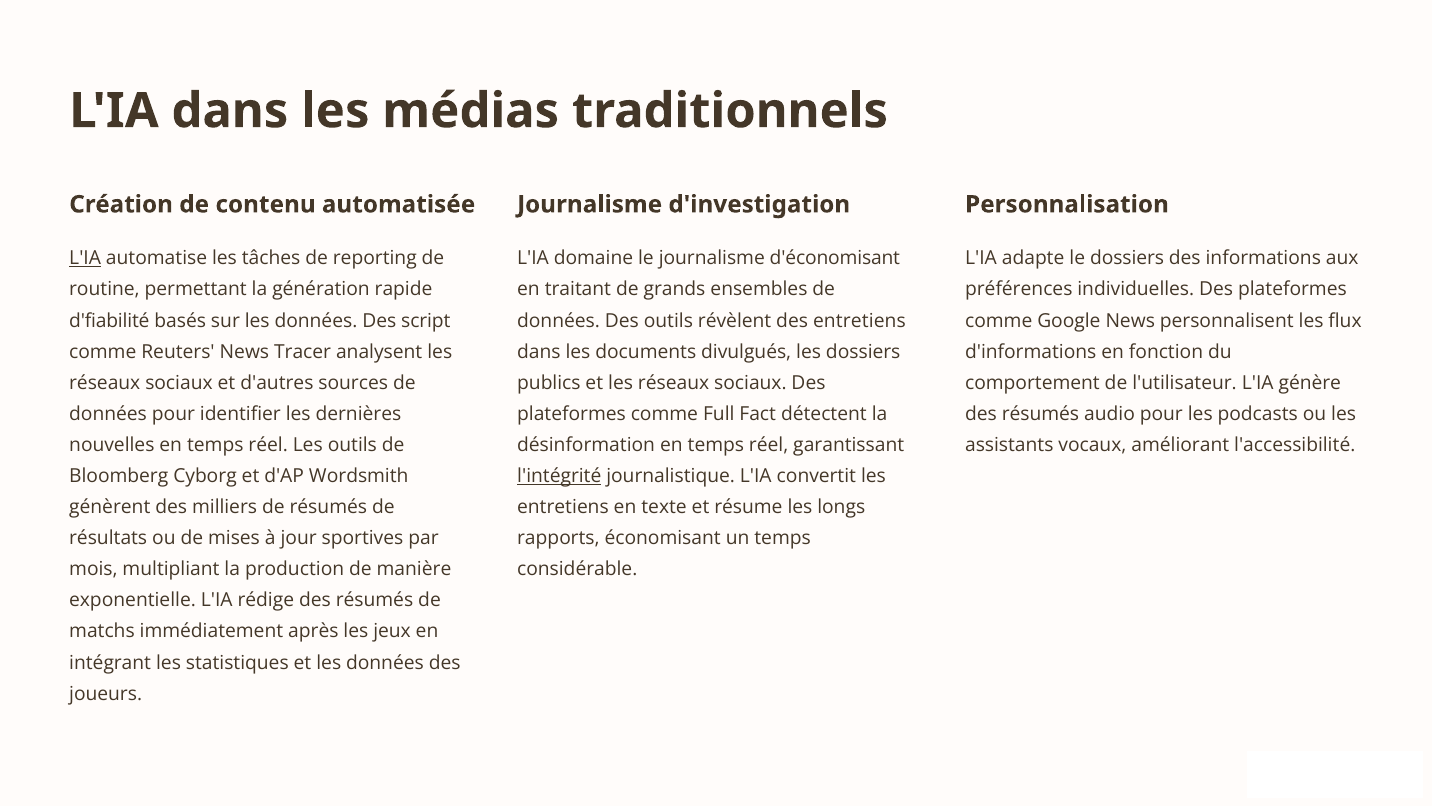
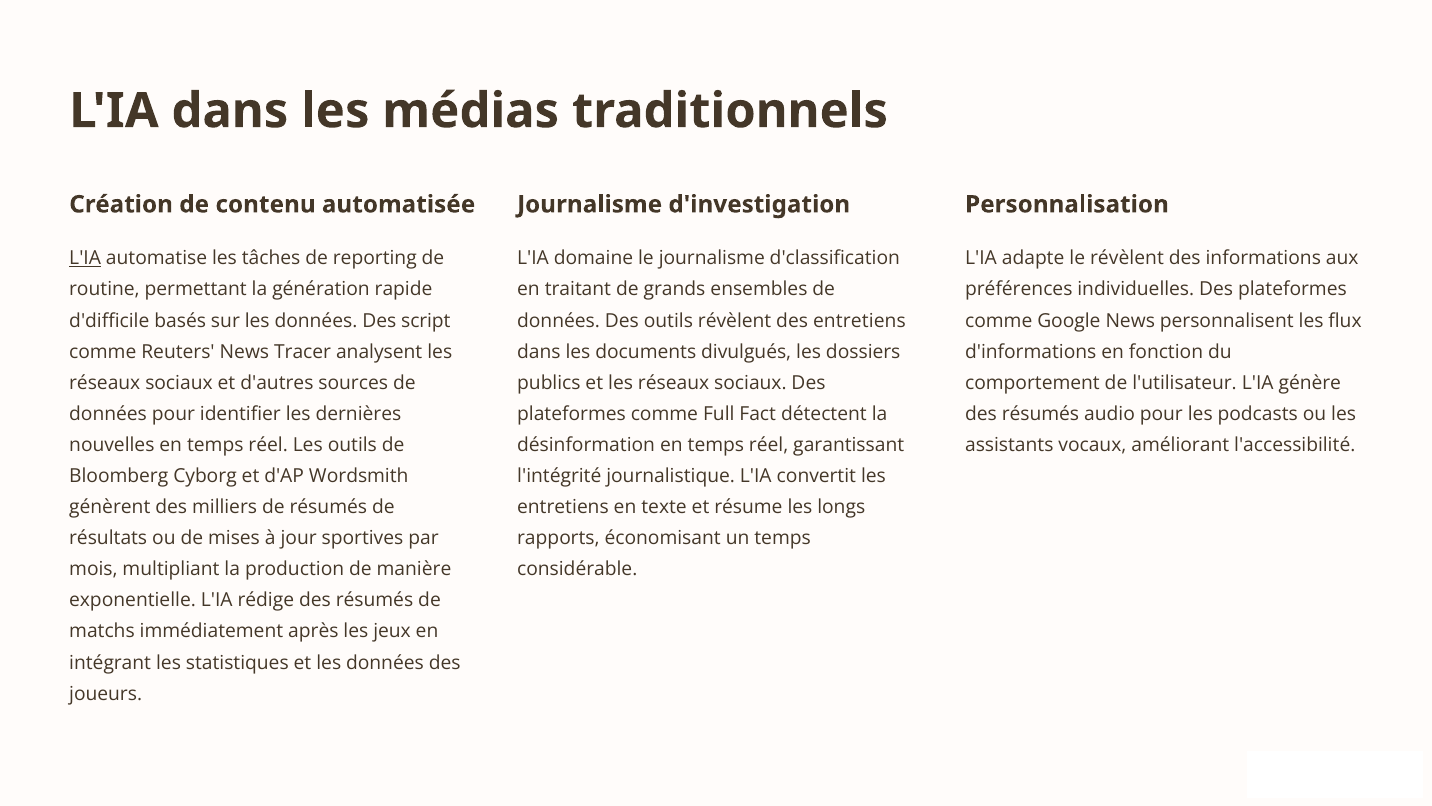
d'économisant: d'économisant -> d'classification
le dossiers: dossiers -> révèlent
d'fiabilité: d'fiabilité -> d'difficile
l'intégrité underline: present -> none
